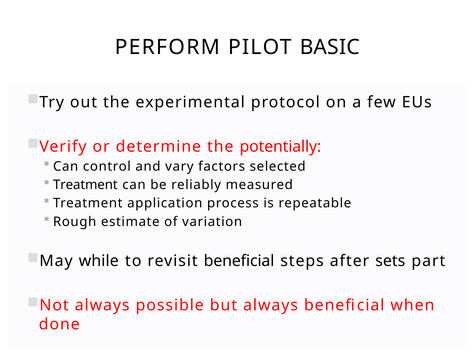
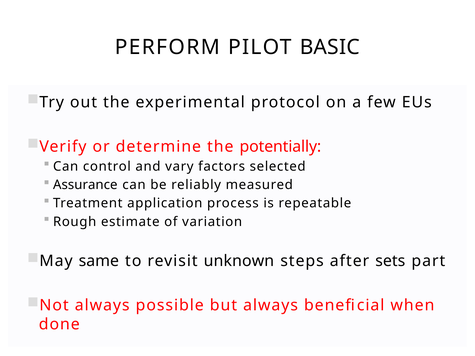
Treatment at (85, 185): Treatment -> Assurance
while: while -> same
revisit beneficial: beneficial -> unknown
